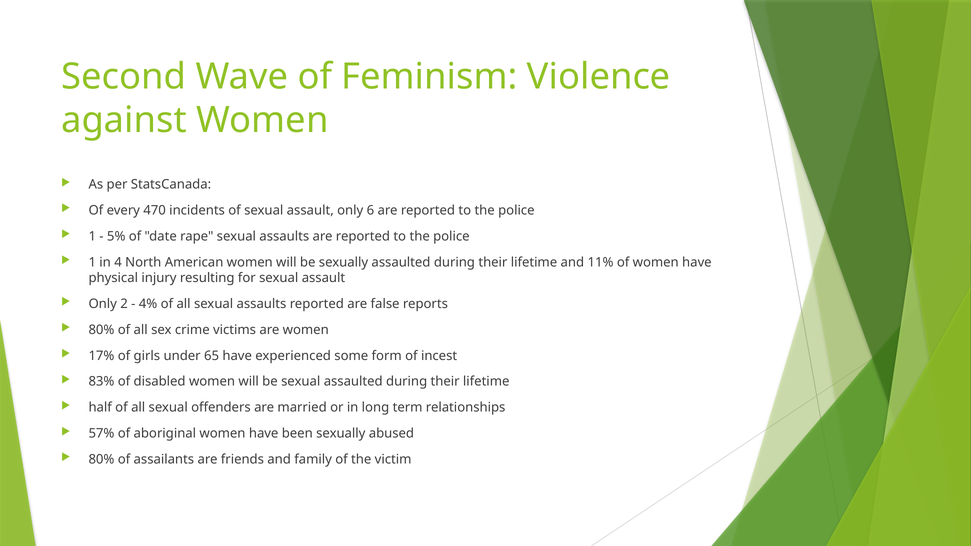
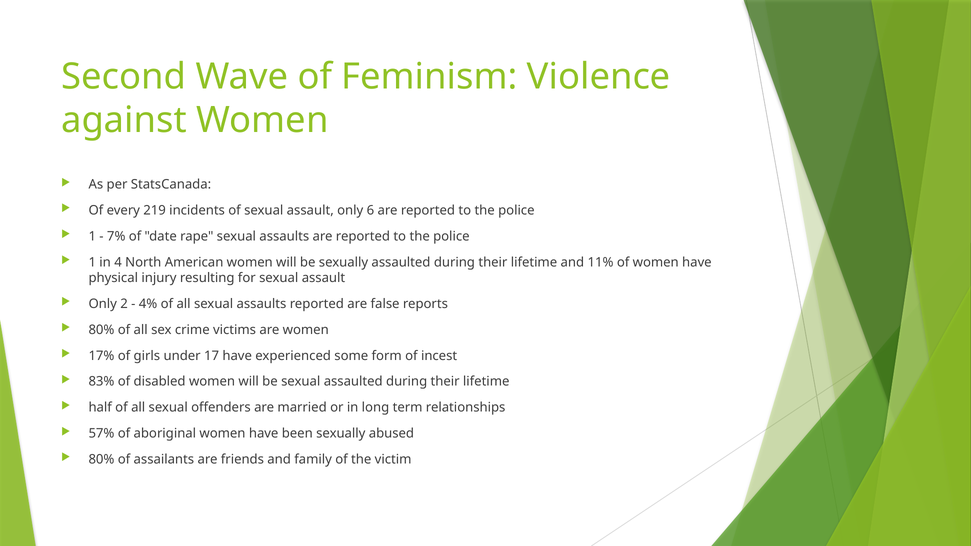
470: 470 -> 219
5%: 5% -> 7%
65: 65 -> 17
